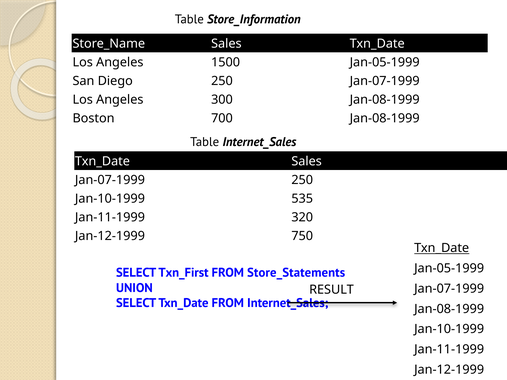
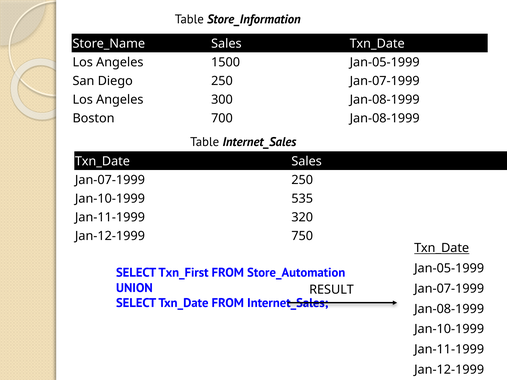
Store_Statements: Store_Statements -> Store_Automation
